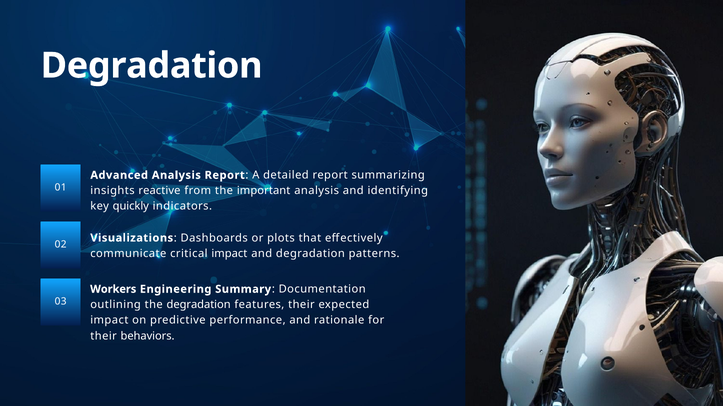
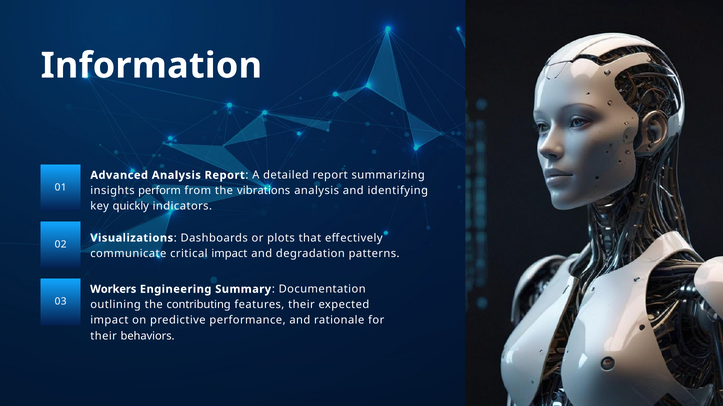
Degradation at (152, 66): Degradation -> Information
reactive: reactive -> perform
important: important -> vibrations
the degradation: degradation -> contributing
